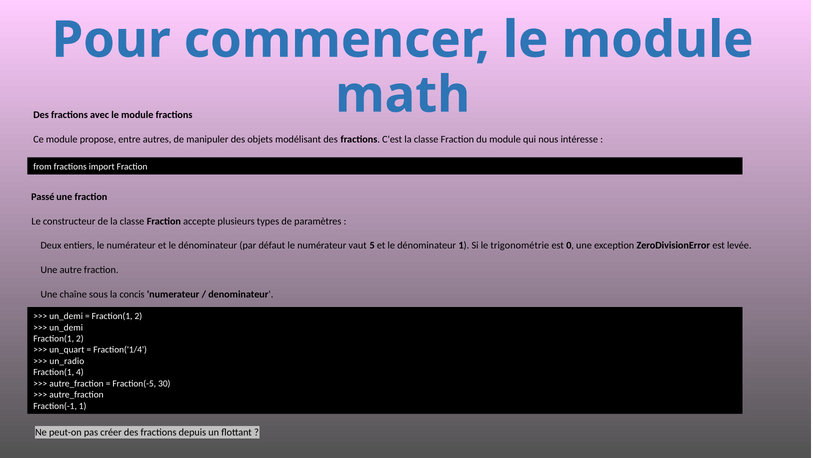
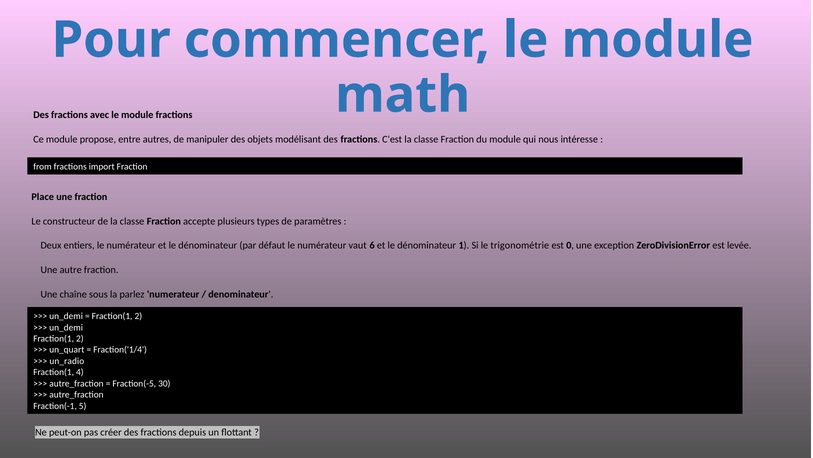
Passé: Passé -> Place
5: 5 -> 6
concis: concis -> parlez
Fraction(-1 1: 1 -> 5
